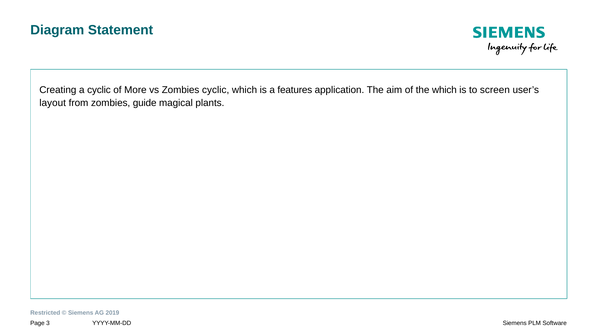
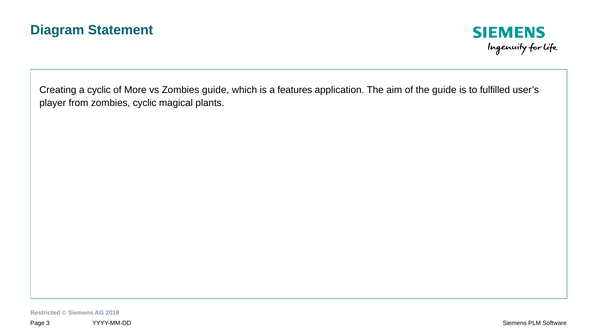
Zombies cyclic: cyclic -> guide
the which: which -> guide
screen: screen -> fulfilled
layout: layout -> player
zombies guide: guide -> cyclic
